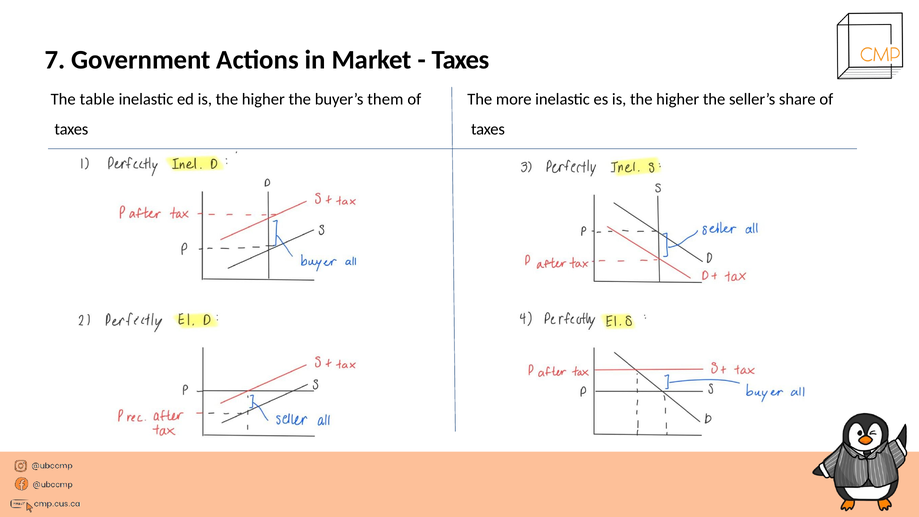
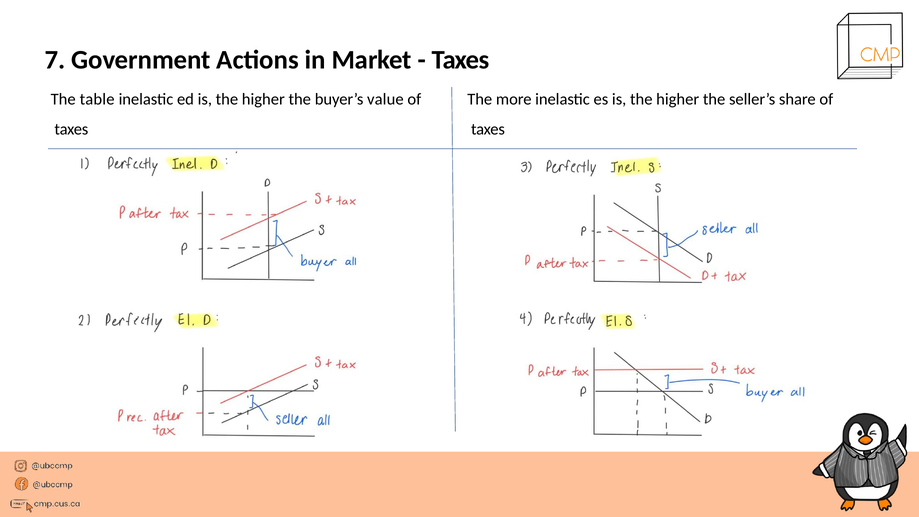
them: them -> value
